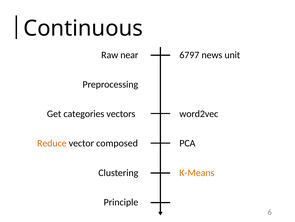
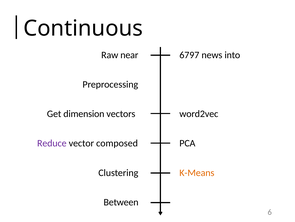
unit: unit -> into
categories: categories -> dimension
Reduce colour: orange -> purple
Principle: Principle -> Between
